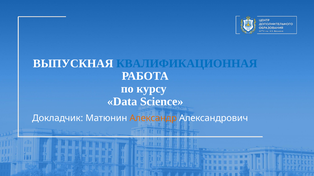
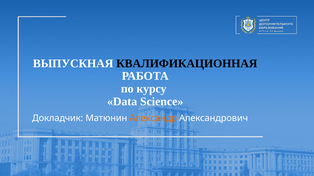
КВАЛИФИКАЦИОННАЯ colour: blue -> black
